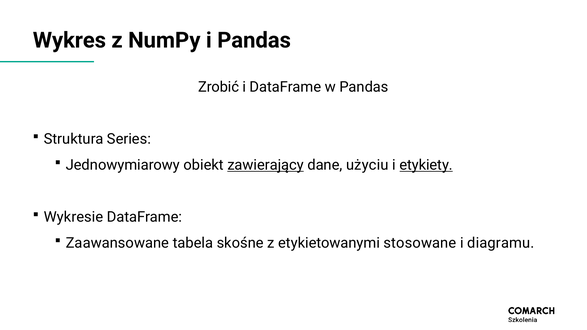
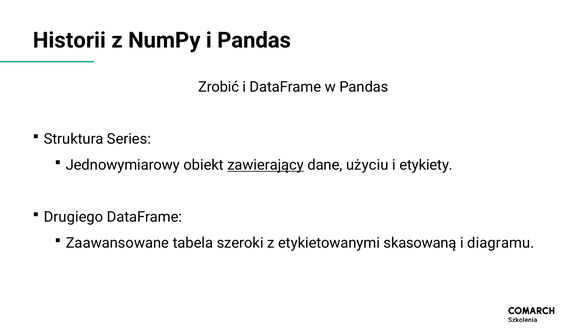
Wykres: Wykres -> Historii
etykiety underline: present -> none
Wykresie: Wykresie -> Drugiego
skośne: skośne -> szeroki
stosowane: stosowane -> skasowaną
